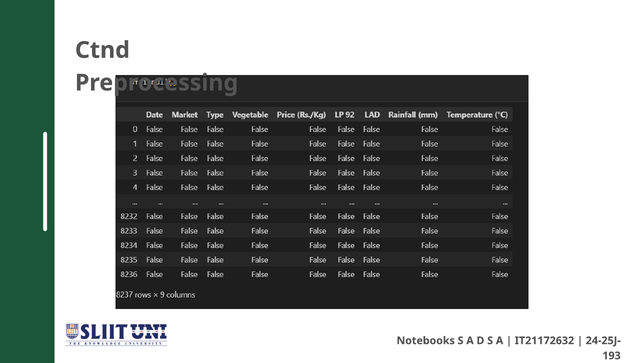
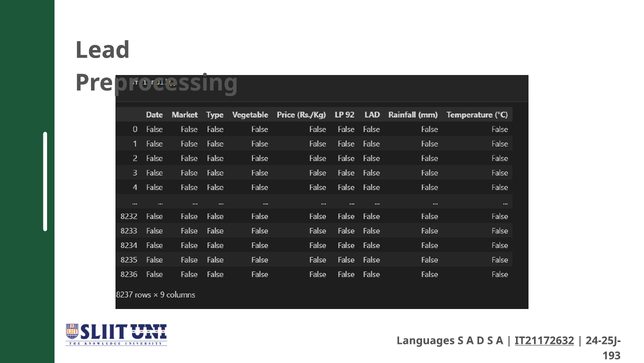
Ctnd: Ctnd -> Lead
Notebooks: Notebooks -> Languages
IT21172632 underline: none -> present
